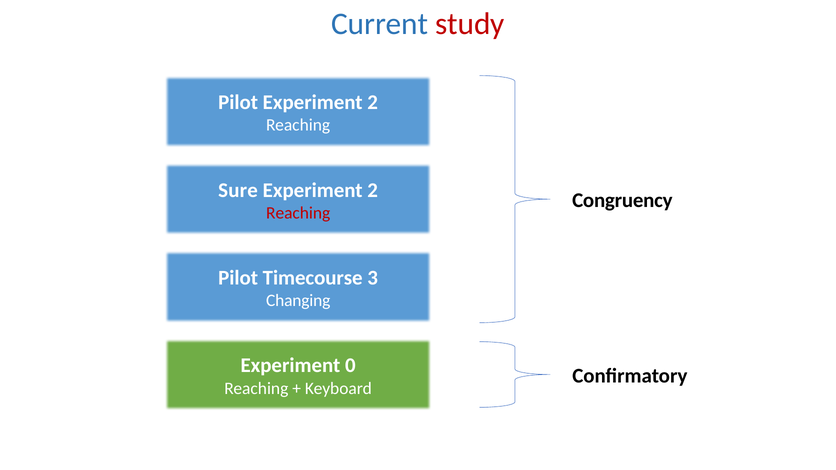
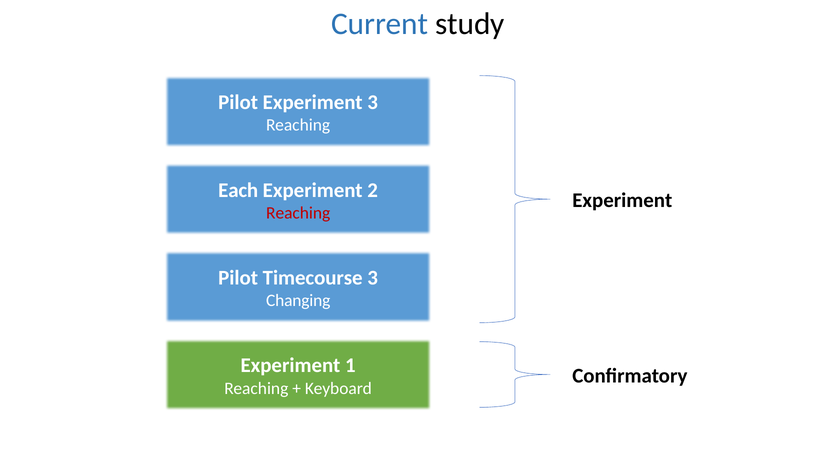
study colour: red -> black
Pilot Experiment 2: 2 -> 3
Sure: Sure -> Each
Congruency at (622, 200): Congruency -> Experiment
0: 0 -> 1
